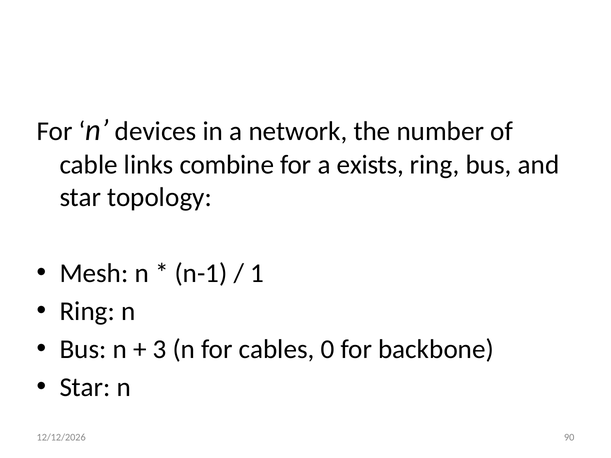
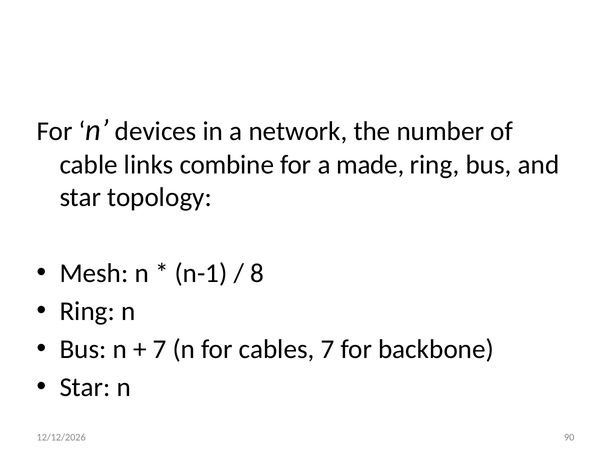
exists: exists -> made
1: 1 -> 8
3 at (160, 350): 3 -> 7
cables 0: 0 -> 7
